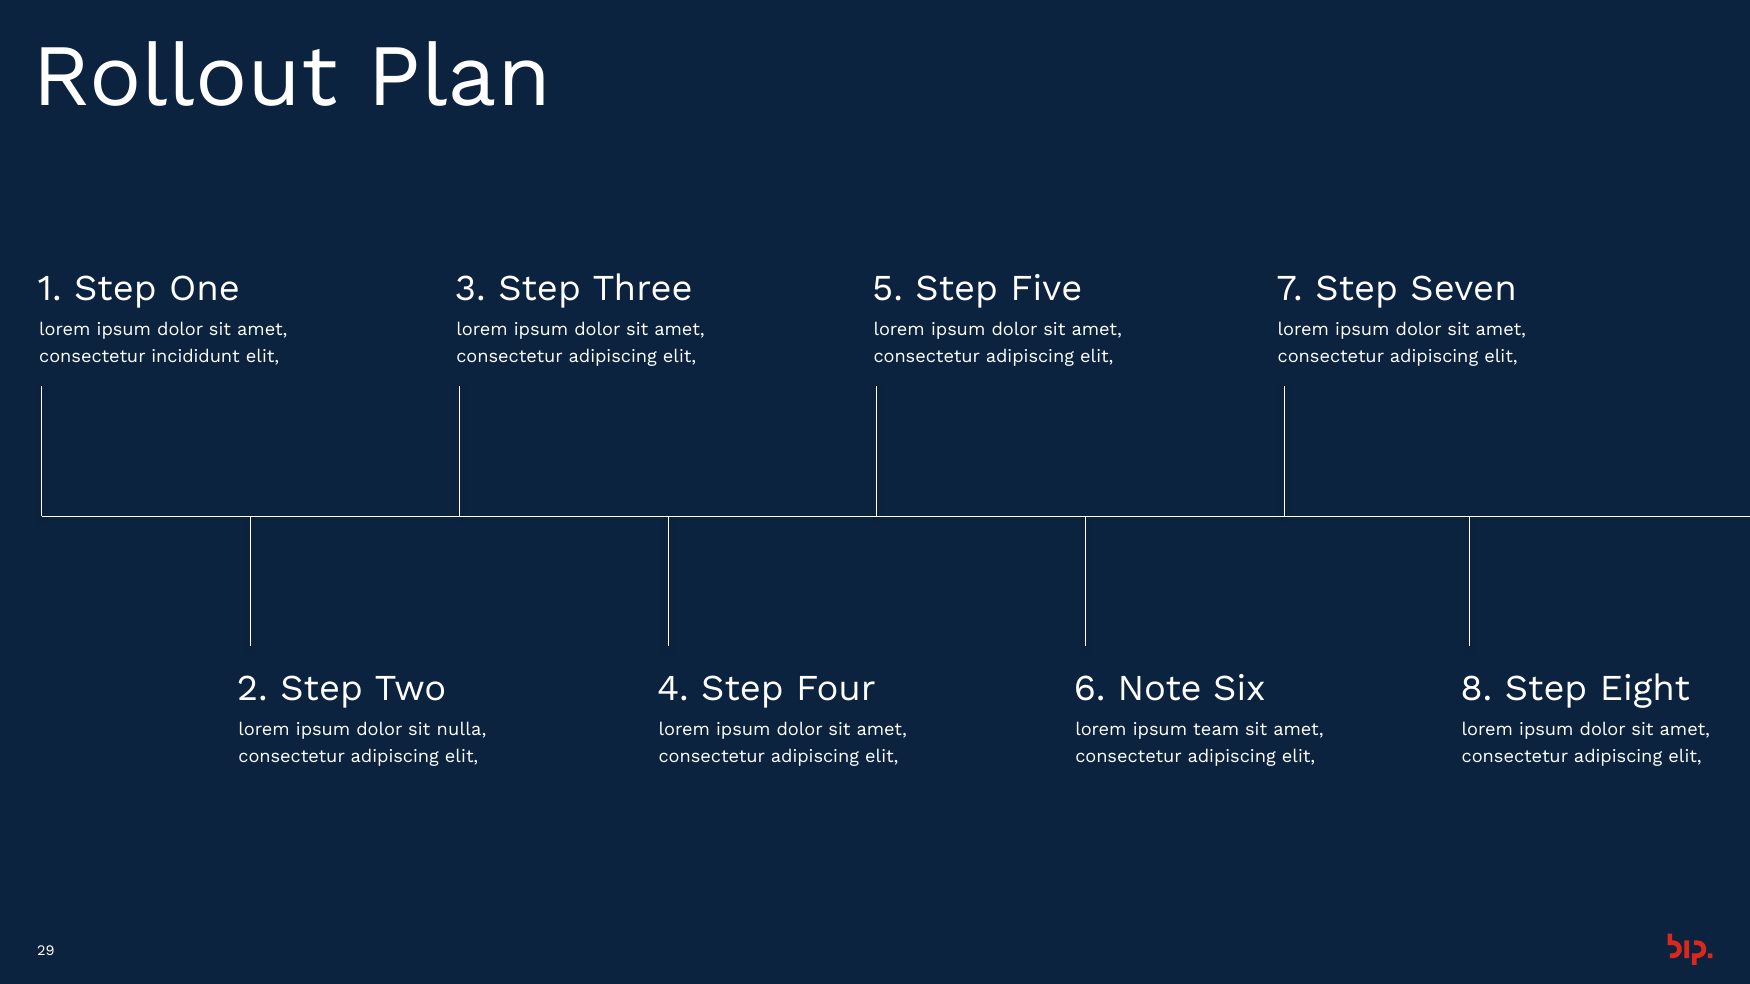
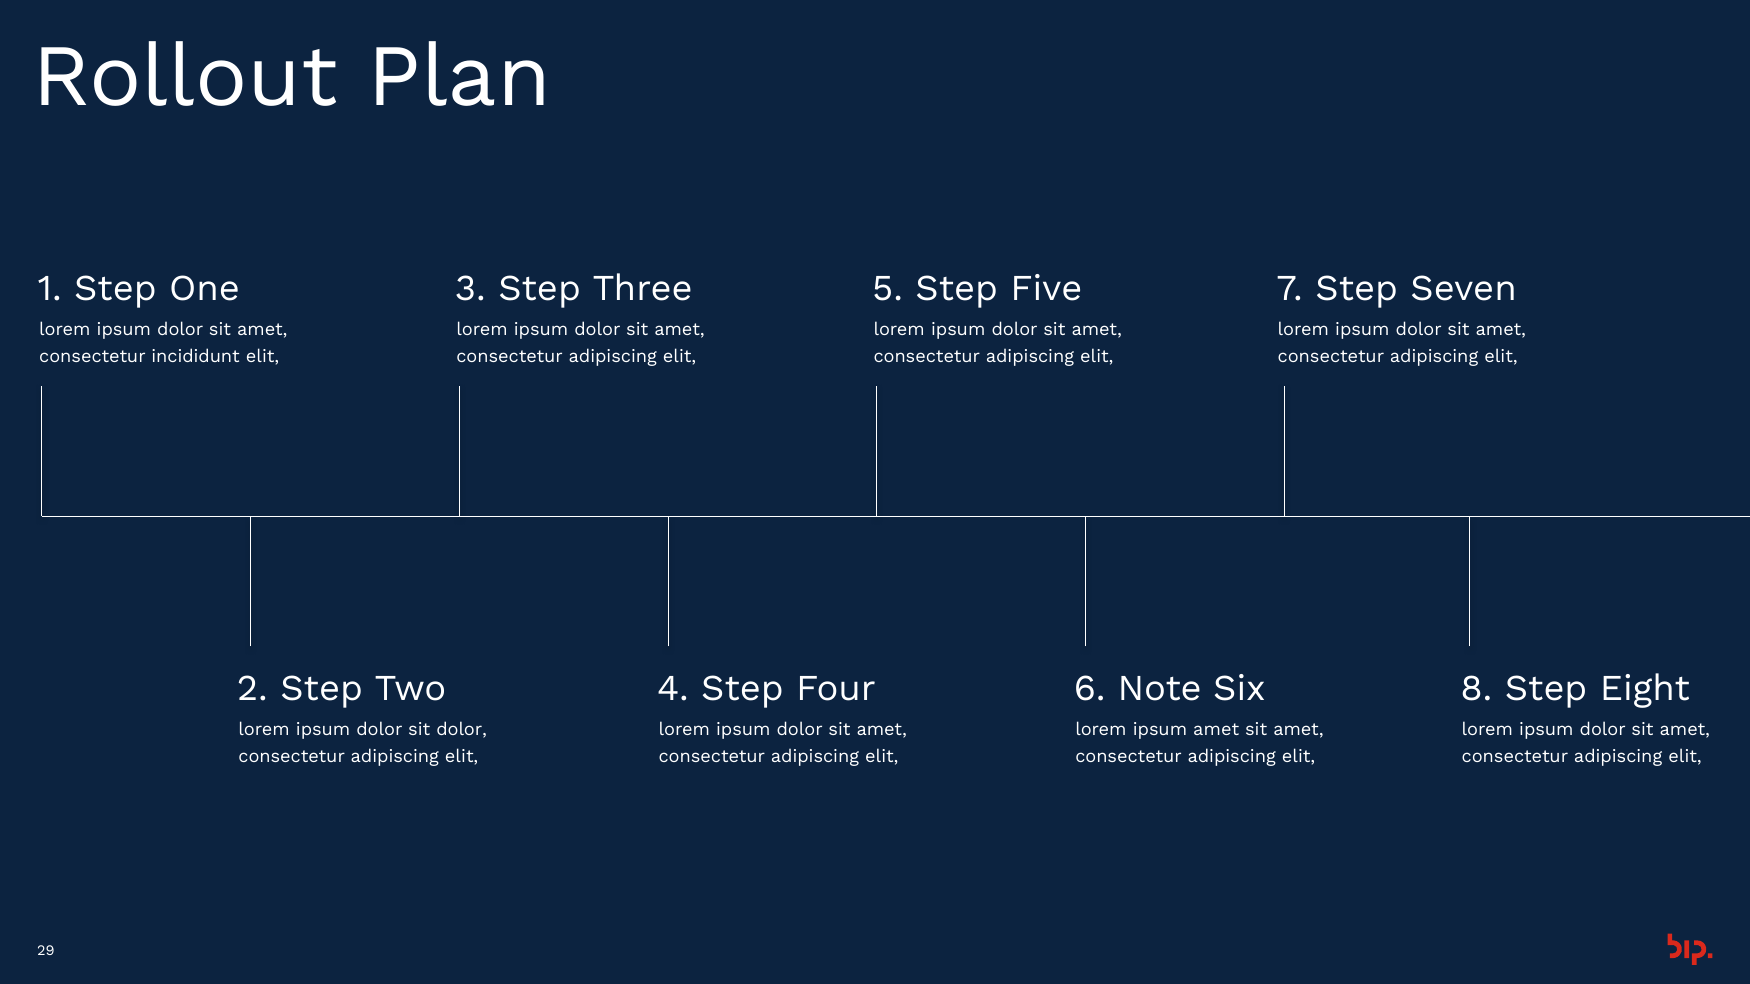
sit nulla: nulla -> dolor
ipsum team: team -> amet
